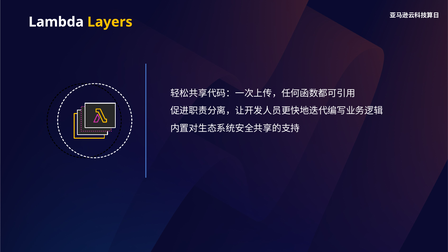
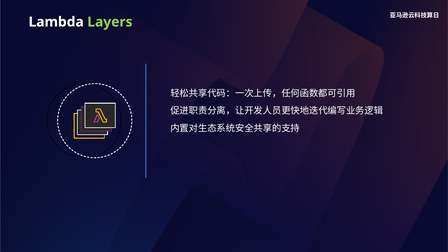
Layers colour: yellow -> light green
